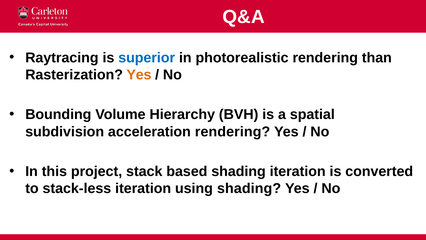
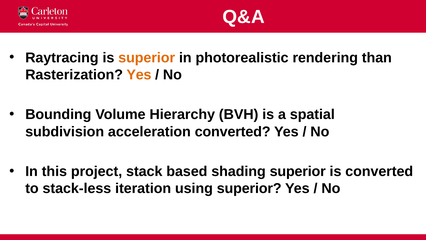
superior at (147, 58) colour: blue -> orange
acceleration rendering: rendering -> converted
shading iteration: iteration -> superior
using shading: shading -> superior
